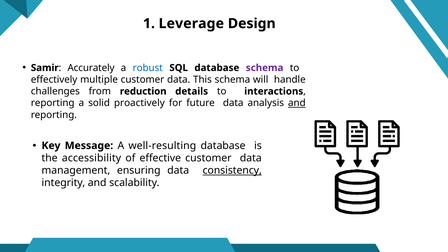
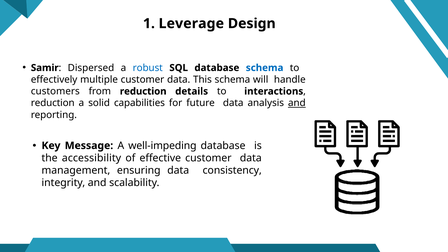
Accurately: Accurately -> Dispersed
schema at (265, 68) colour: purple -> blue
challenges: challenges -> customers
reporting at (53, 103): reporting -> reduction
proactively: proactively -> capabilities
well-resulting: well-resulting -> well-impeding
consistency underline: present -> none
